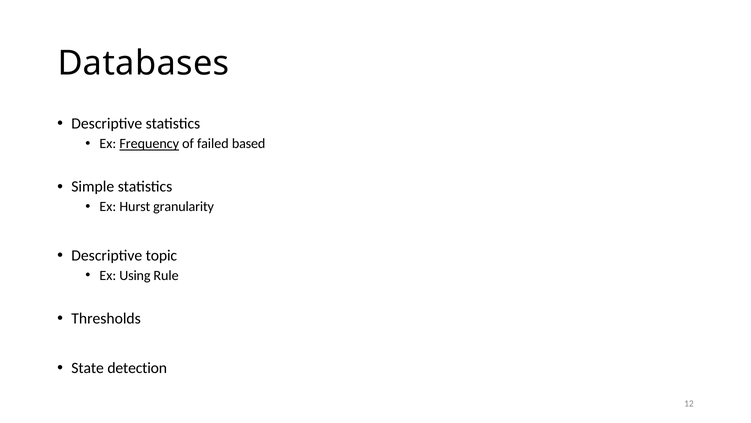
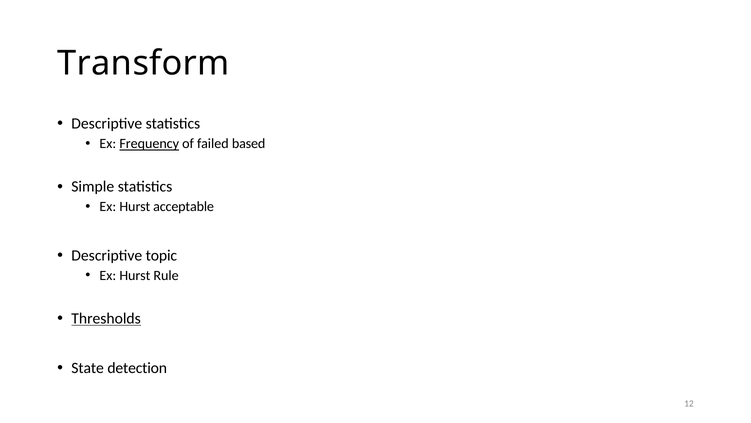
Databases: Databases -> Transform
granularity: granularity -> acceptable
Using at (135, 275): Using -> Hurst
Thresholds underline: none -> present
